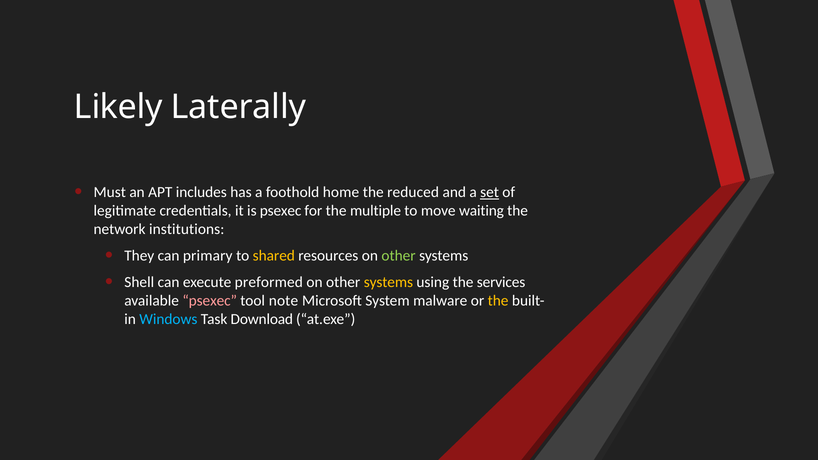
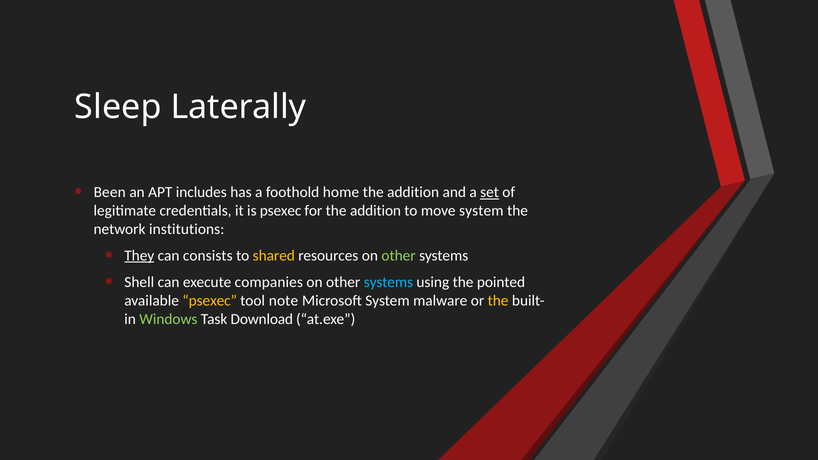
Likely: Likely -> Sleep
Must: Must -> Been
reduced at (413, 192): reduced -> addition
for the multiple: multiple -> addition
move waiting: waiting -> system
They underline: none -> present
primary: primary -> consists
preformed: preformed -> companies
systems at (388, 282) colour: yellow -> light blue
services: services -> pointed
psexec at (210, 301) colour: pink -> yellow
Windows colour: light blue -> light green
